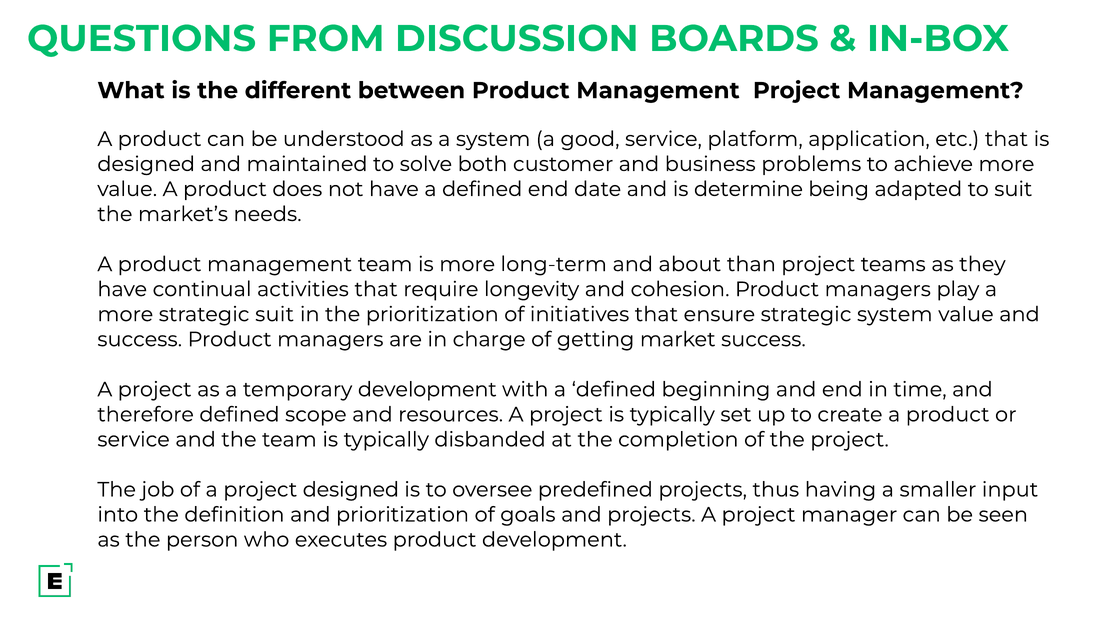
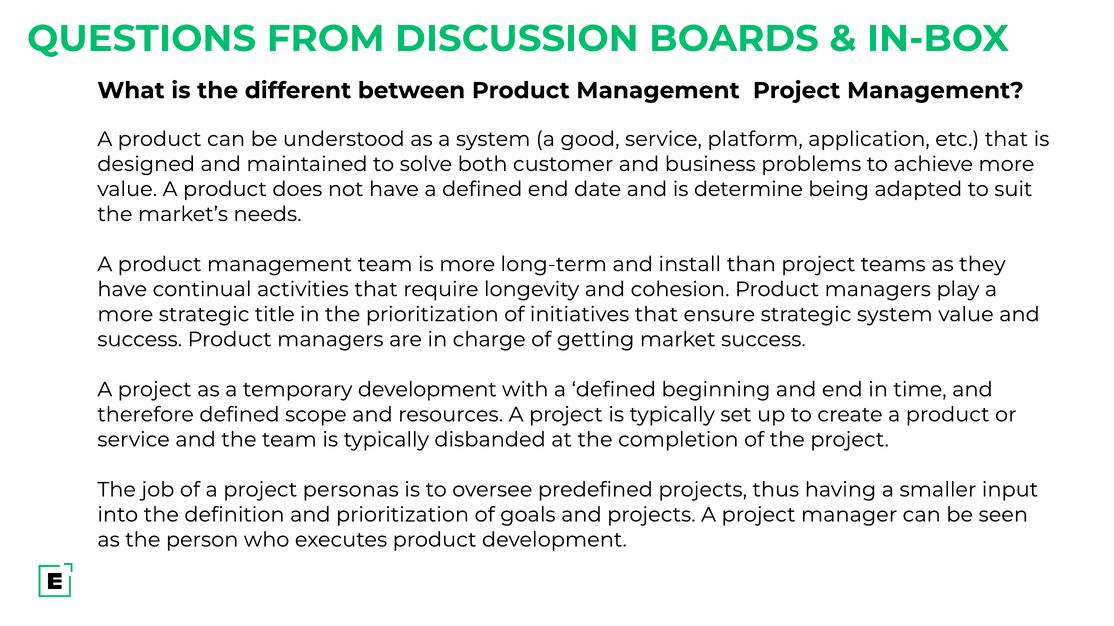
about: about -> install
strategic suit: suit -> title
project designed: designed -> personas
